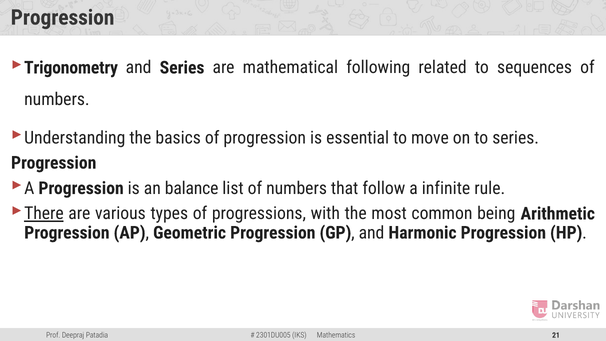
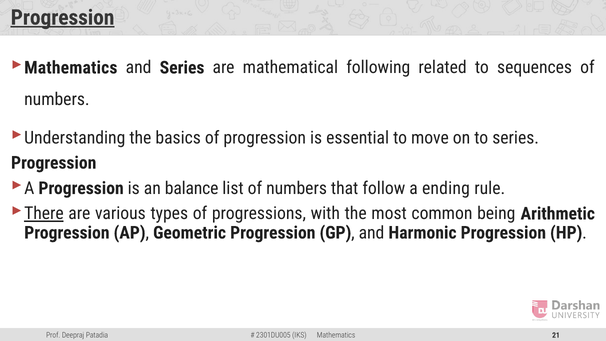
Progression at (63, 18) underline: none -> present
Trigonometry at (71, 68): Trigonometry -> Mathematics
infinite: infinite -> ending
